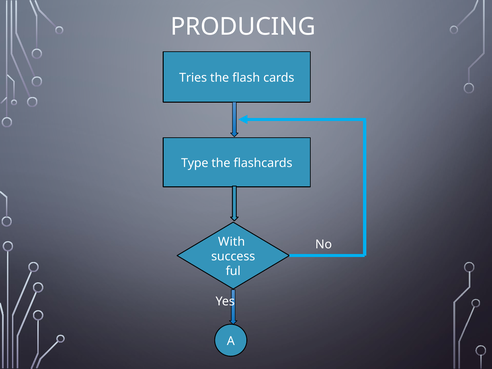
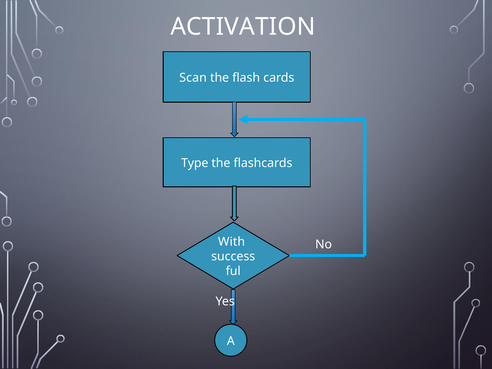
PRODUCING: PRODUCING -> ACTIVATION
Tries: Tries -> Scan
